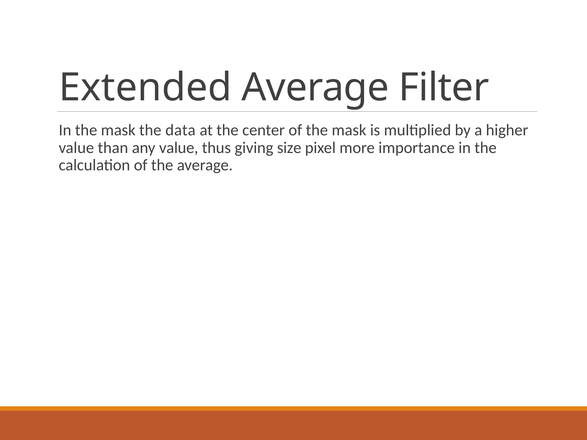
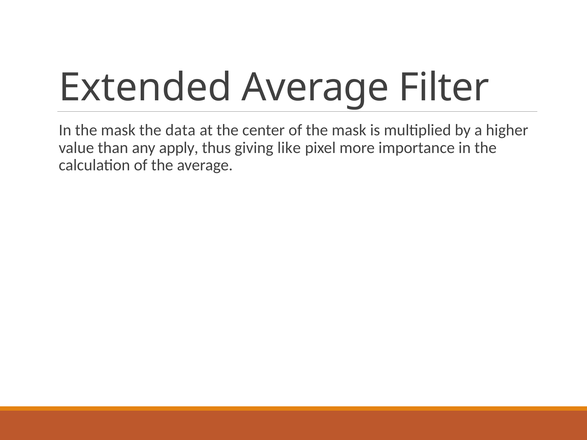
any value: value -> apply
size: size -> like
